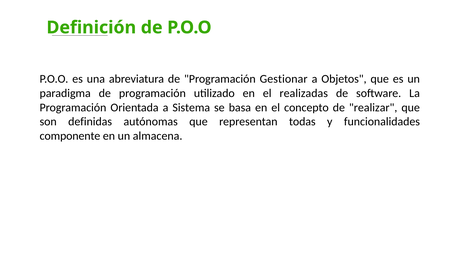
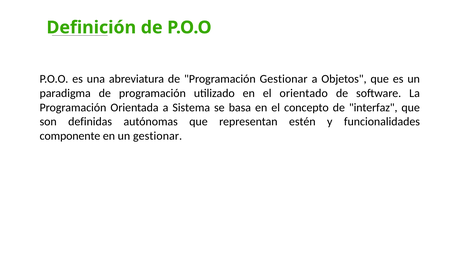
realizadas: realizadas -> orientado
realizar: realizar -> interfaz
todas: todas -> estén
un almacena: almacena -> gestionar
